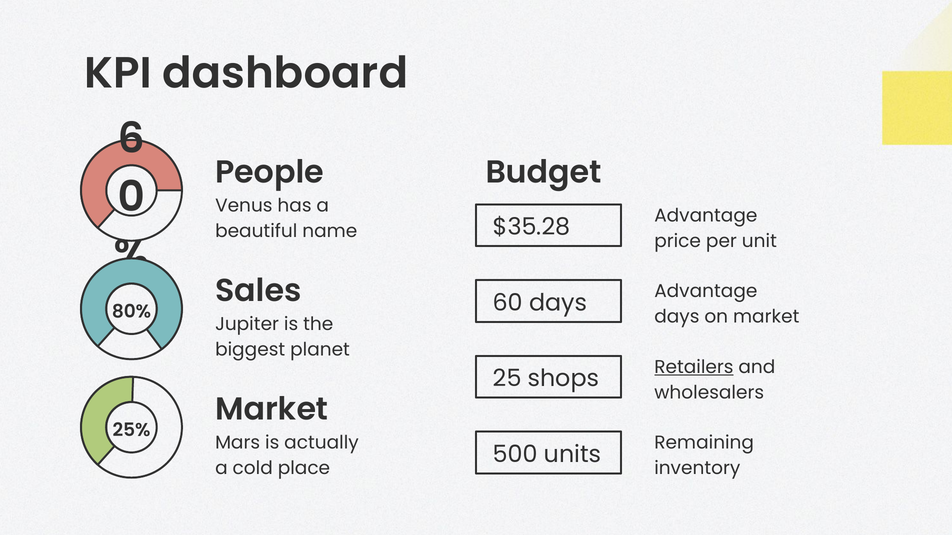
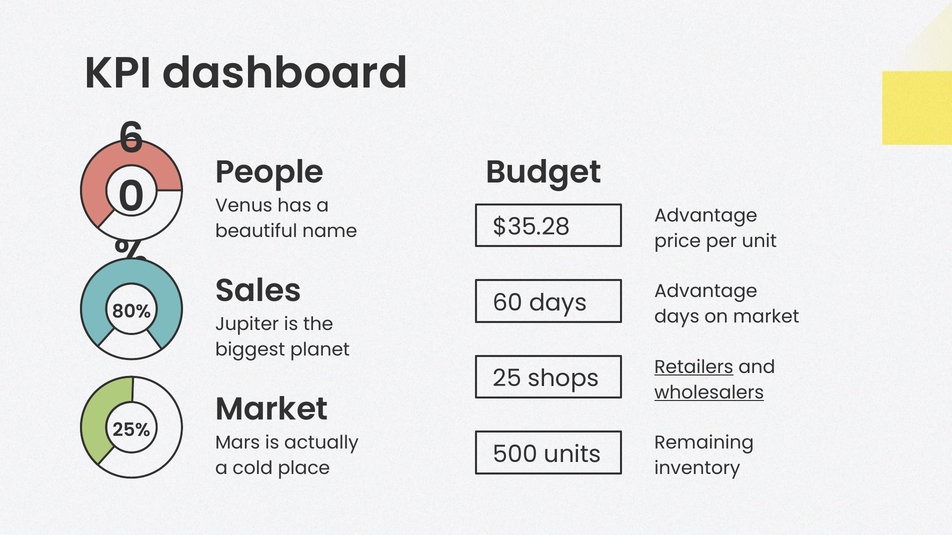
wholesalers underline: none -> present
